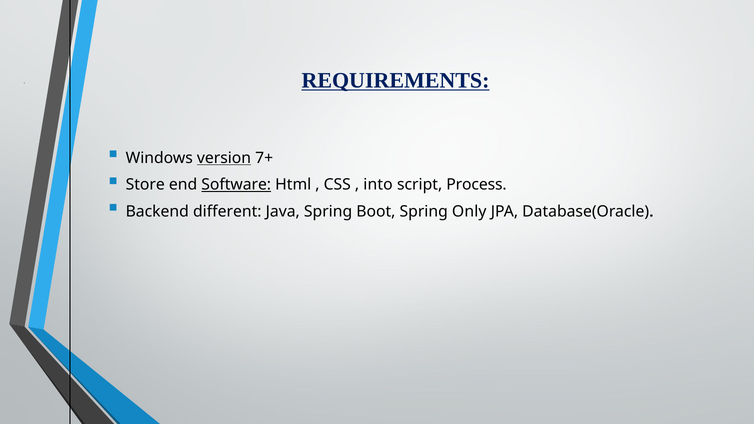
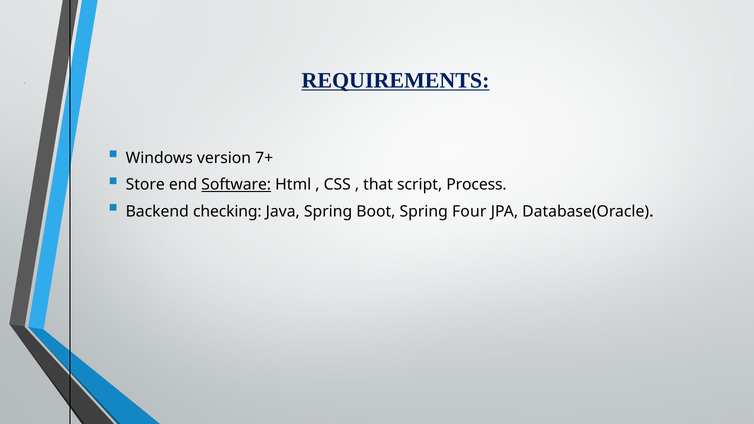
version underline: present -> none
into: into -> that
different: different -> checking
Only: Only -> Four
